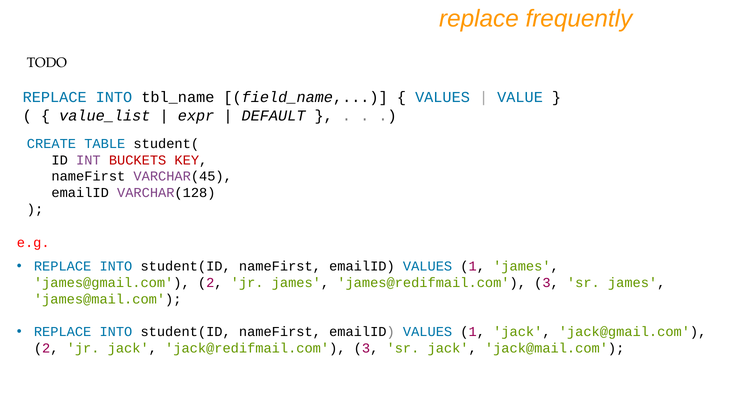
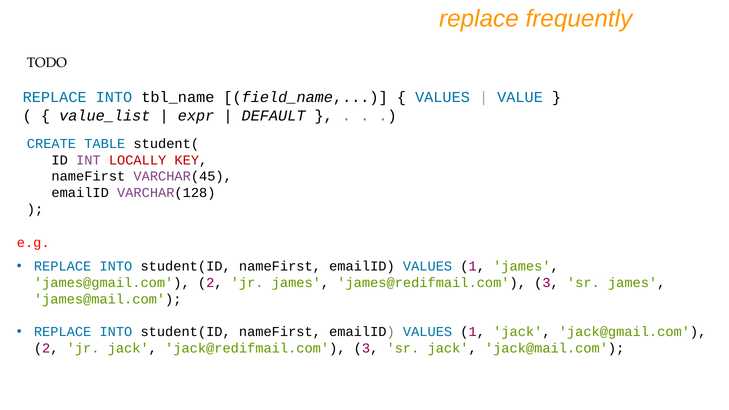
BUCKETS: BUCKETS -> LOCALLY
